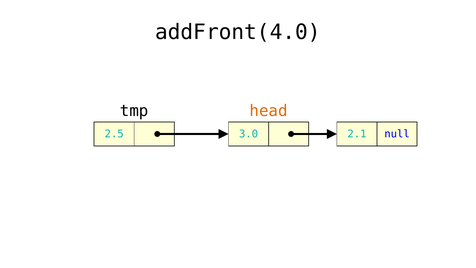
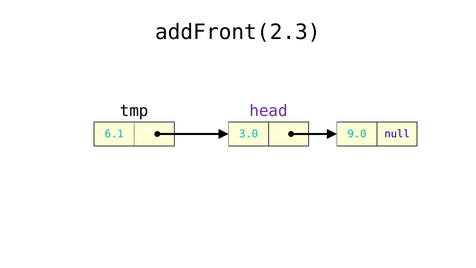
addFront(4.0: addFront(4.0 -> addFront(2.3
head colour: orange -> purple
2.5: 2.5 -> 6.1
2.1: 2.1 -> 9.0
